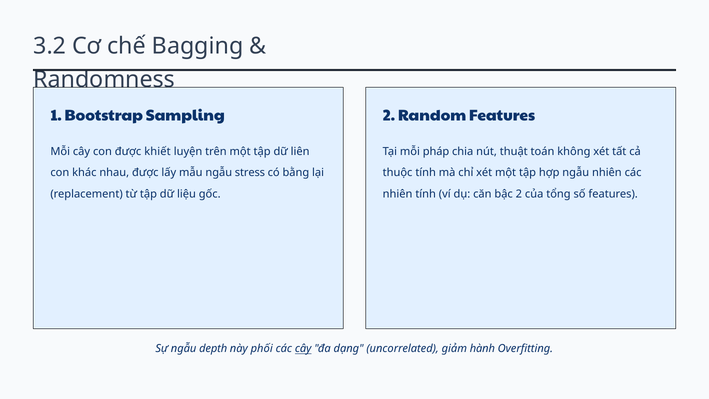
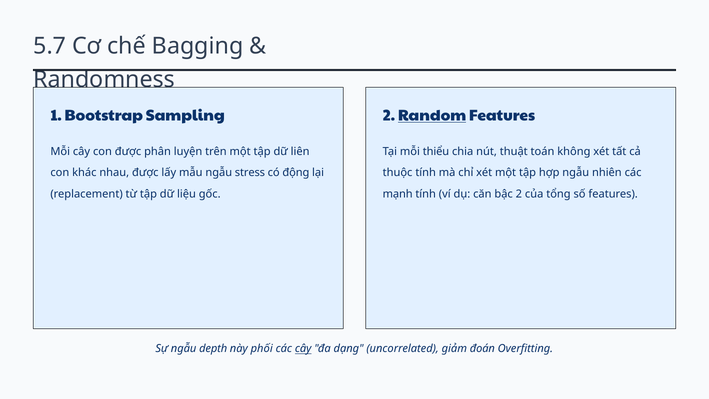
3.2: 3.2 -> 5.7
Random underline: none -> present
khiết: khiết -> phân
pháp: pháp -> thiểu
bằng: bằng -> động
nhiên at (398, 194): nhiên -> mạnh
hành: hành -> đoán
